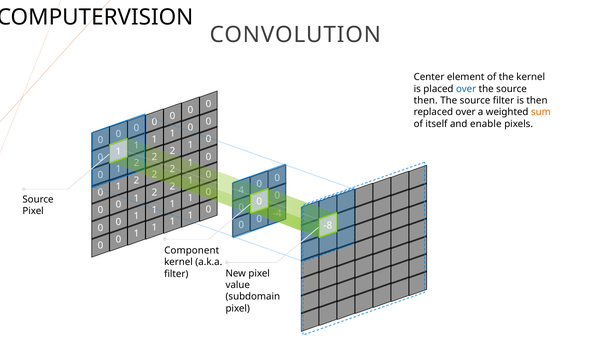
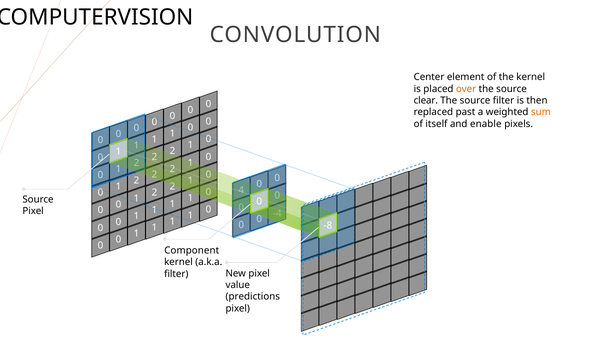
over at (466, 89) colour: blue -> orange
then at (426, 100): then -> clear
replaced over: over -> past
subdomain: subdomain -> predictions
